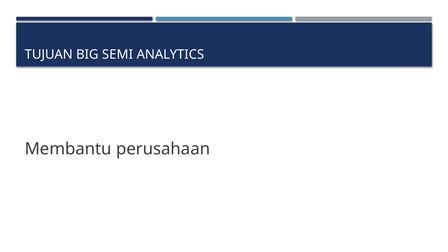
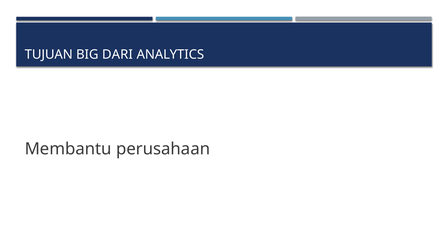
SEMI: SEMI -> DARI
